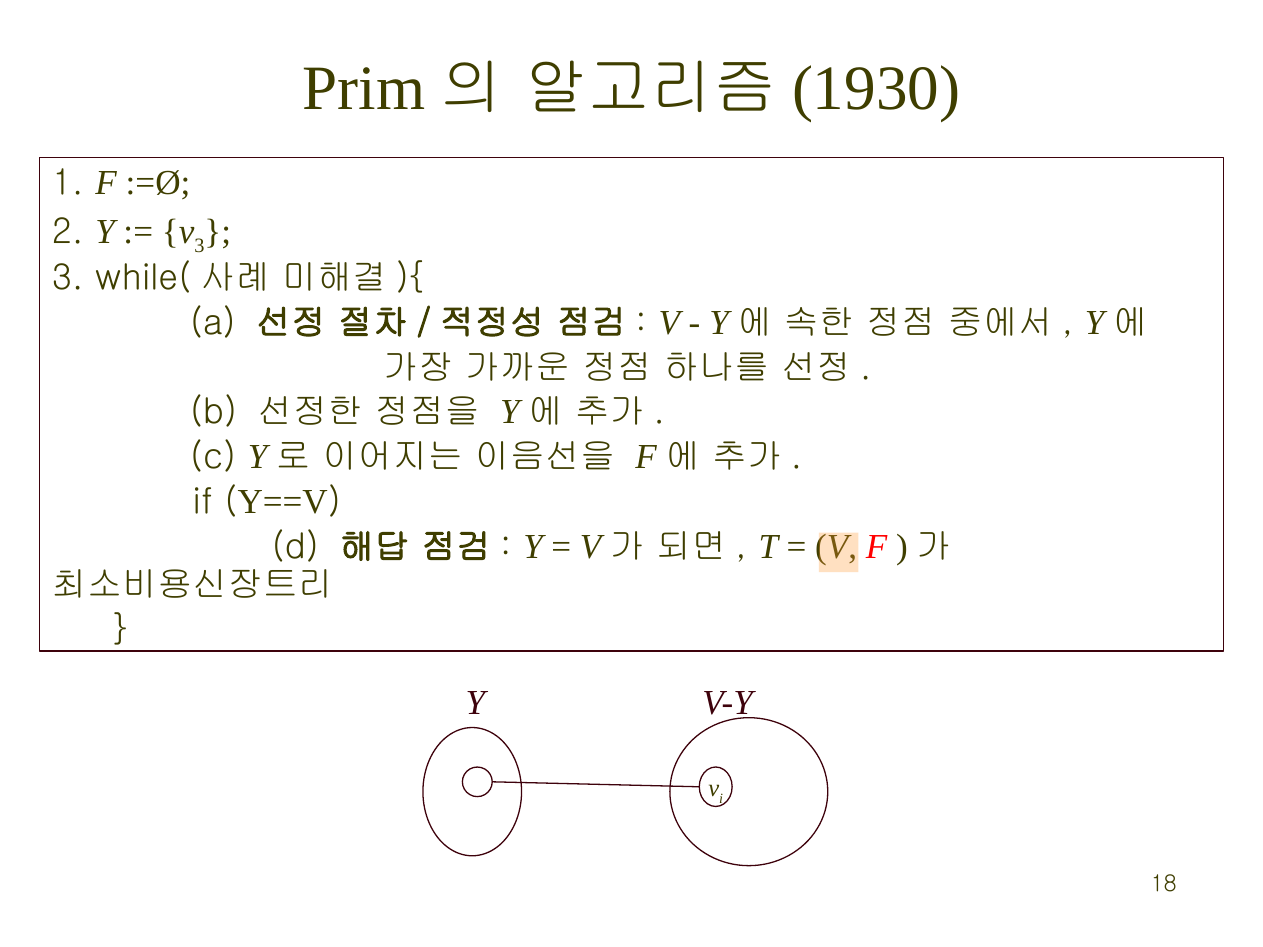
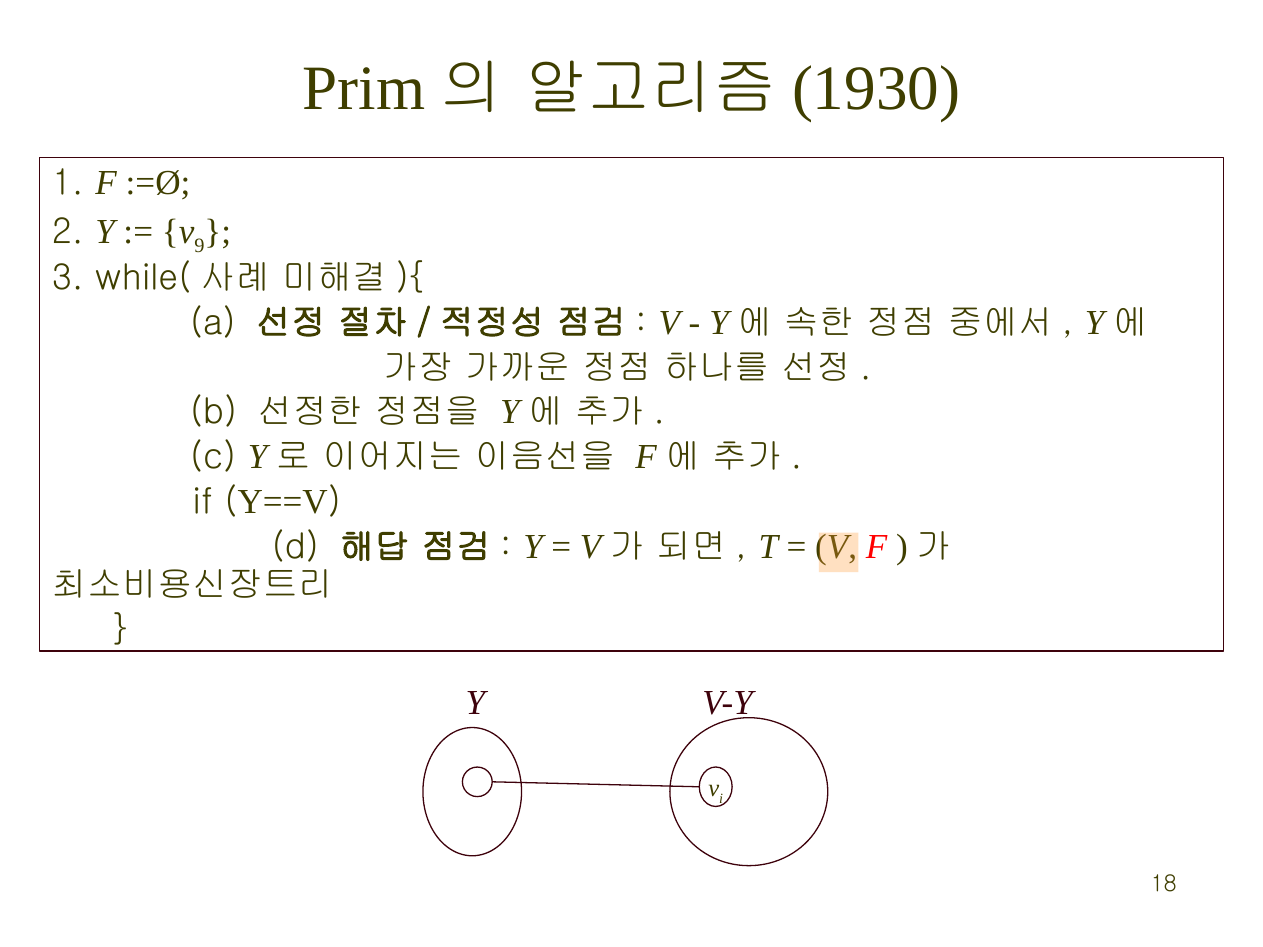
v 3: 3 -> 9
